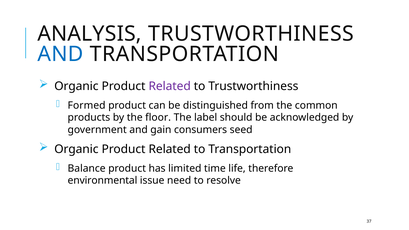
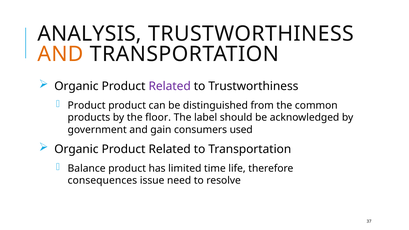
AND at (60, 54) colour: blue -> orange
Formed at (87, 105): Formed -> Product
seed: seed -> used
environmental: environmental -> consequences
